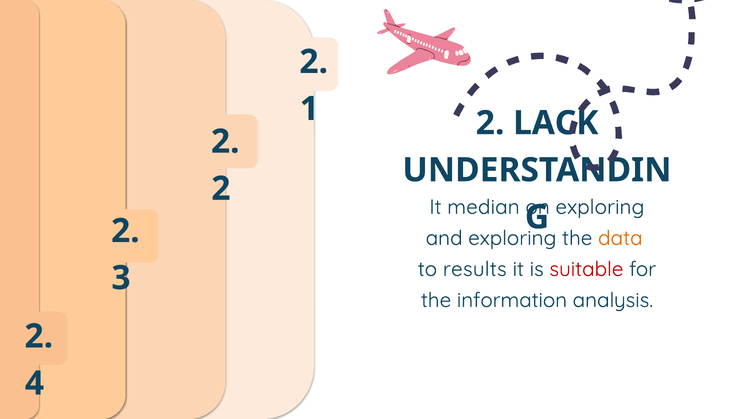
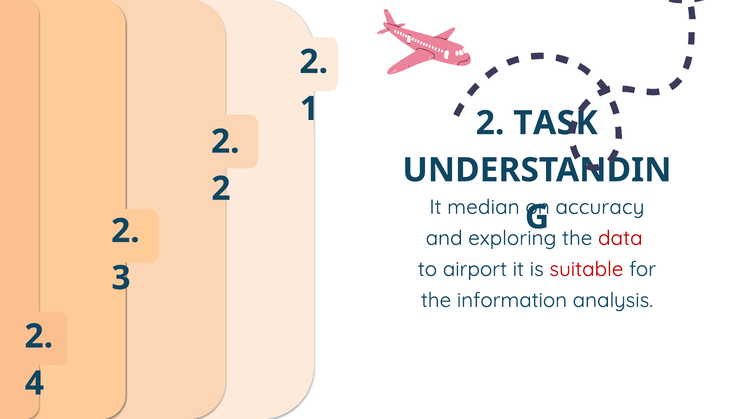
LACK: LACK -> TASK
on exploring: exploring -> accuracy
data colour: orange -> red
results: results -> airport
